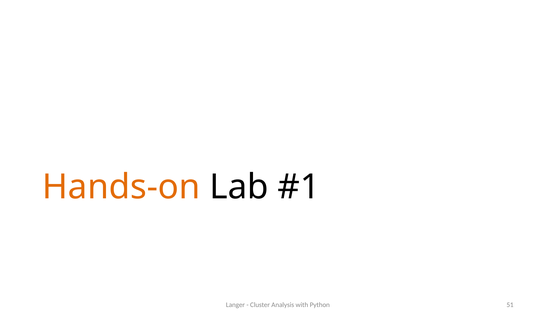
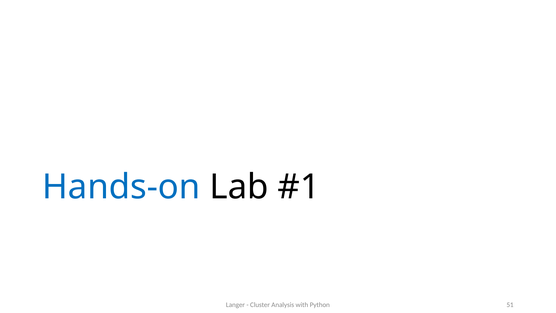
Hands-on colour: orange -> blue
